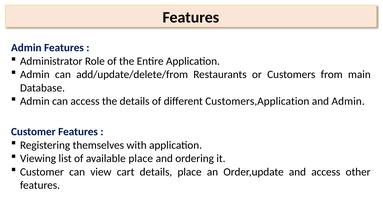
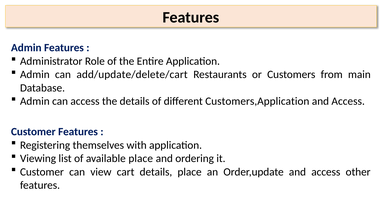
add/update/delete/from: add/update/delete/from -> add/update/delete/cart
Admin at (348, 102): Admin -> Access
